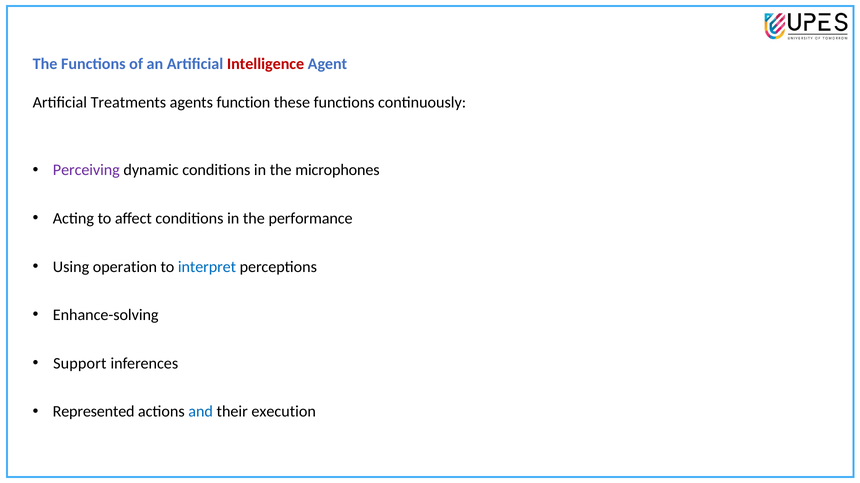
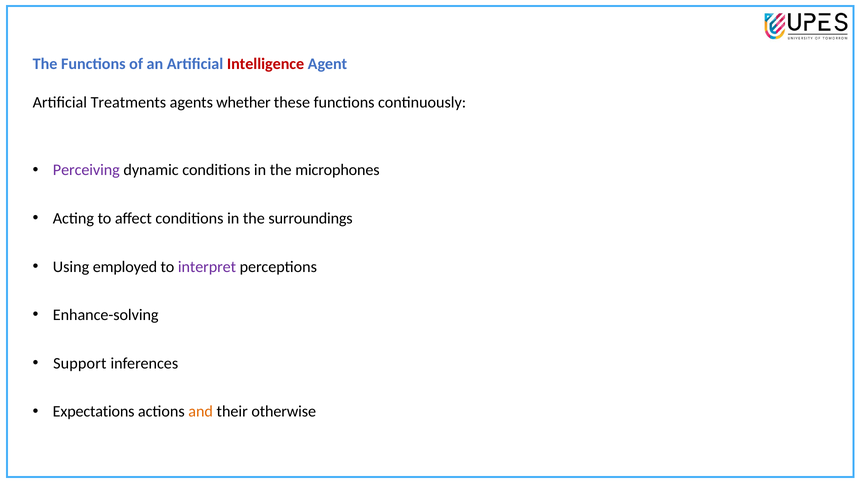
function: function -> whether
performance: performance -> surroundings
operation: operation -> employed
interpret colour: blue -> purple
Represented: Represented -> Expectations
and colour: blue -> orange
execution: execution -> otherwise
